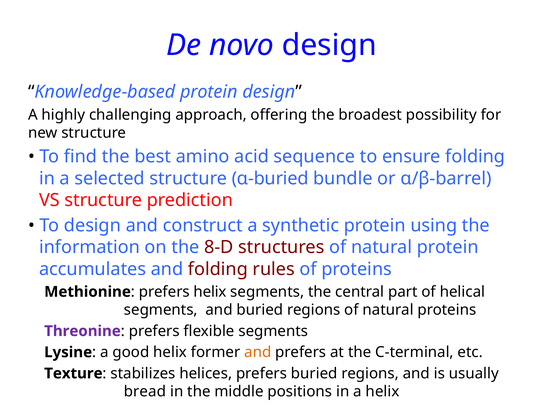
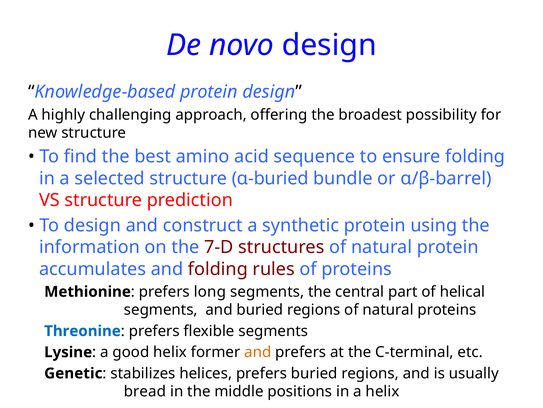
8-D: 8-D -> 7-D
prefers helix: helix -> long
Threonine colour: purple -> blue
Texture: Texture -> Genetic
